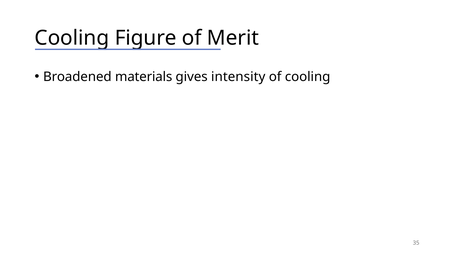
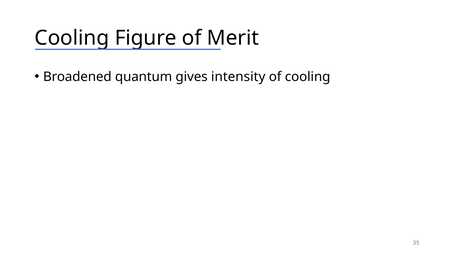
materials: materials -> quantum
